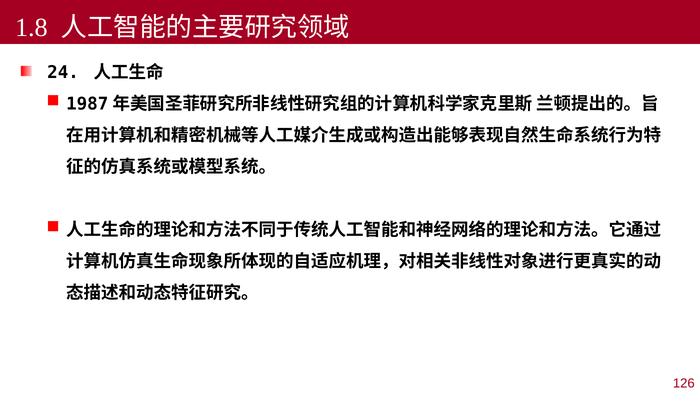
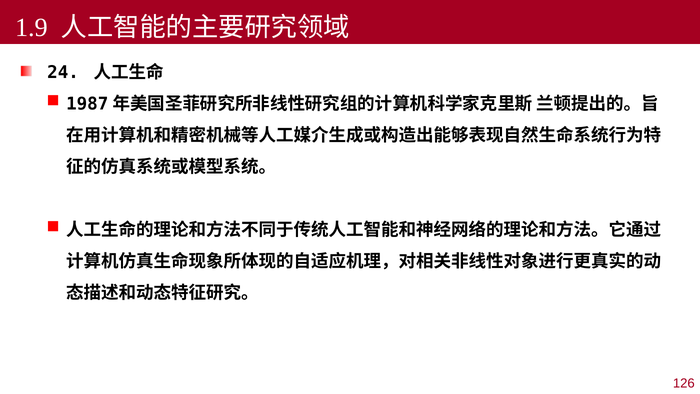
1.8: 1.8 -> 1.9
